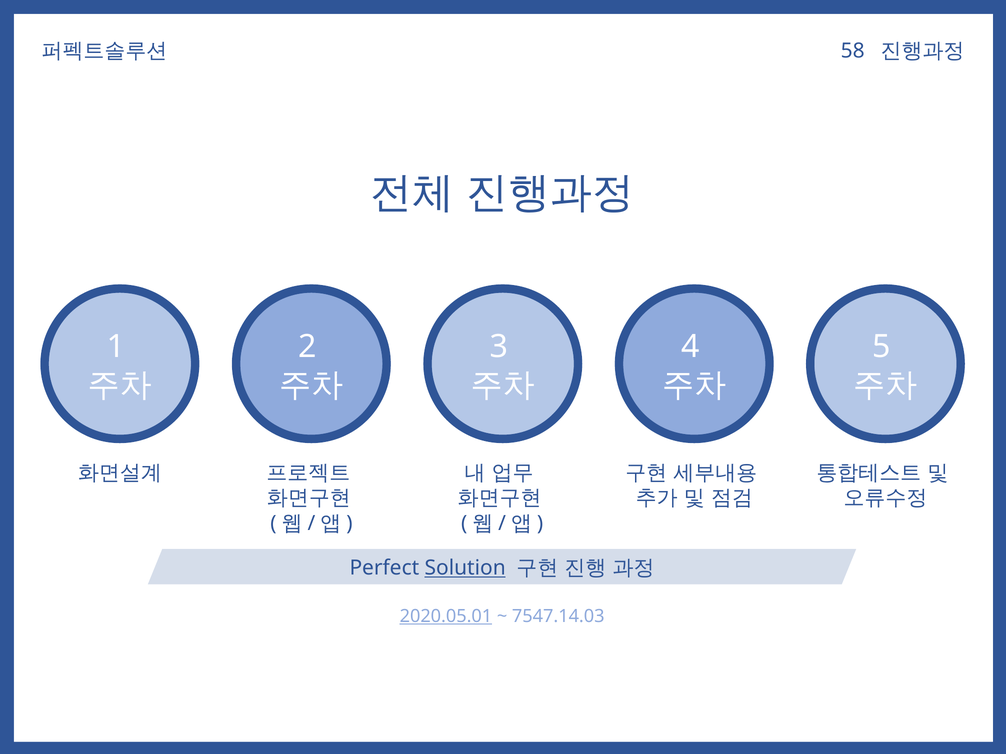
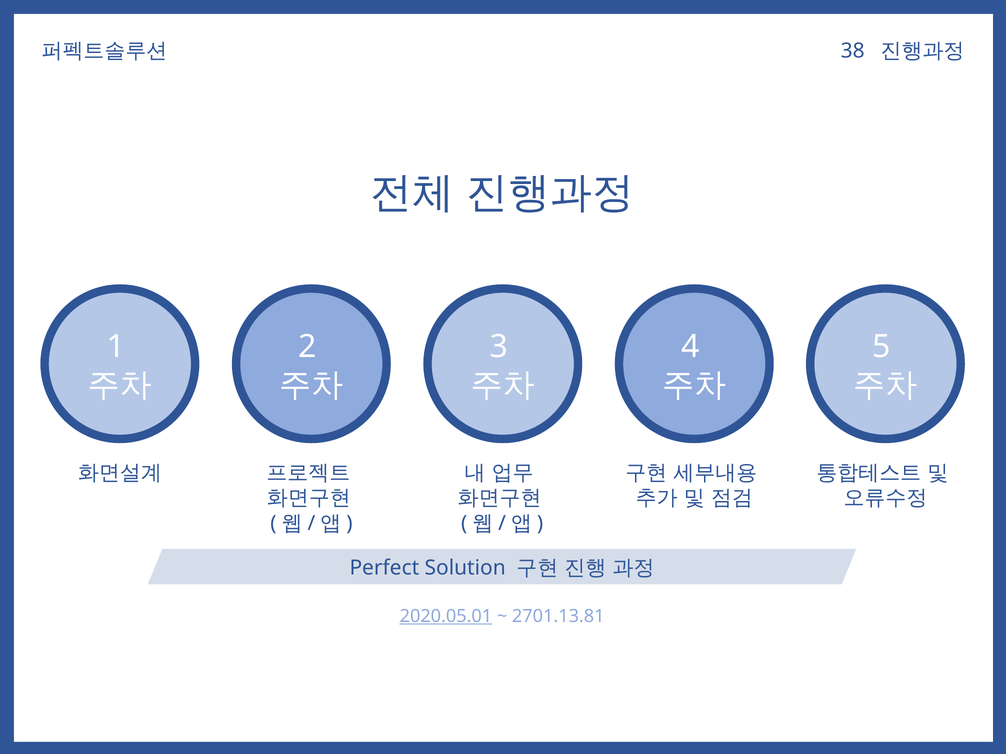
58: 58 -> 38
Solution underline: present -> none
7547.14.03: 7547.14.03 -> 2701.13.81
